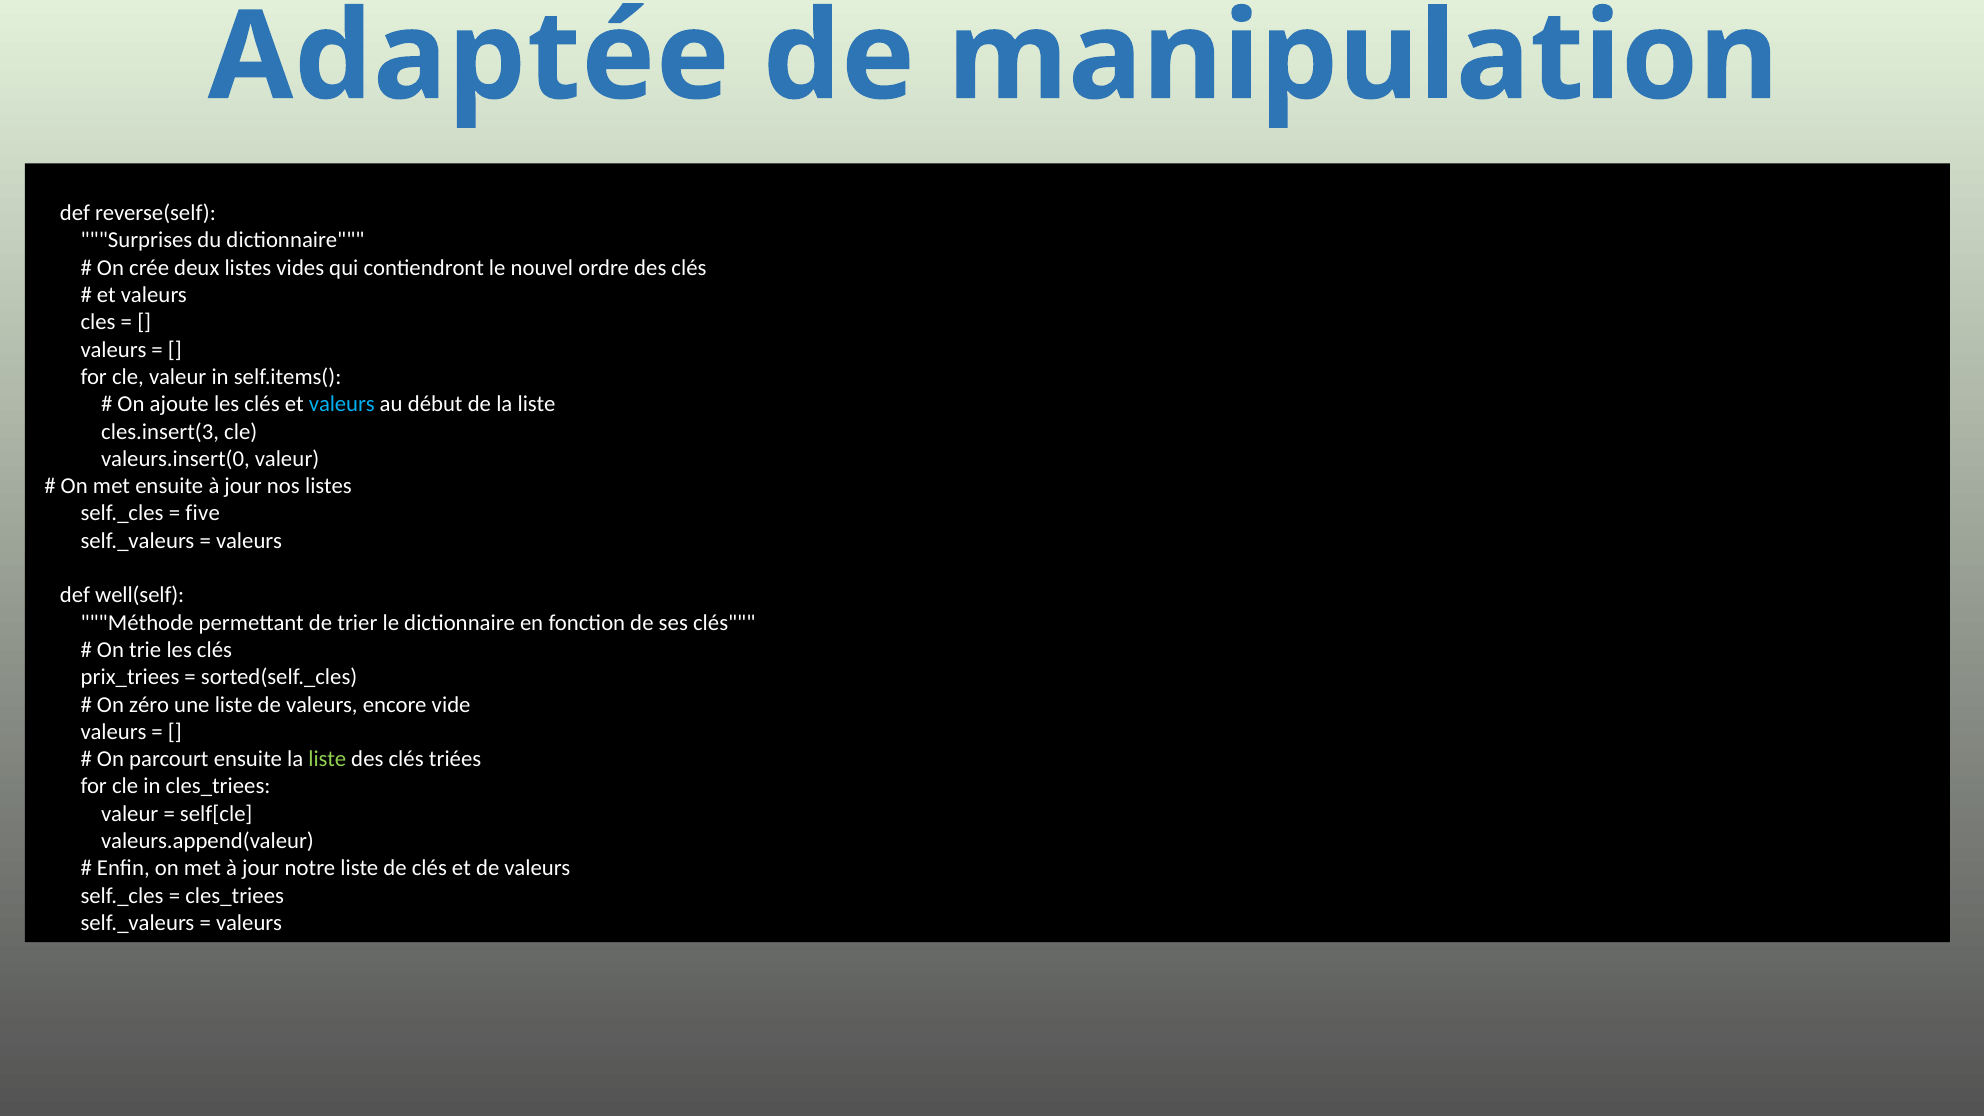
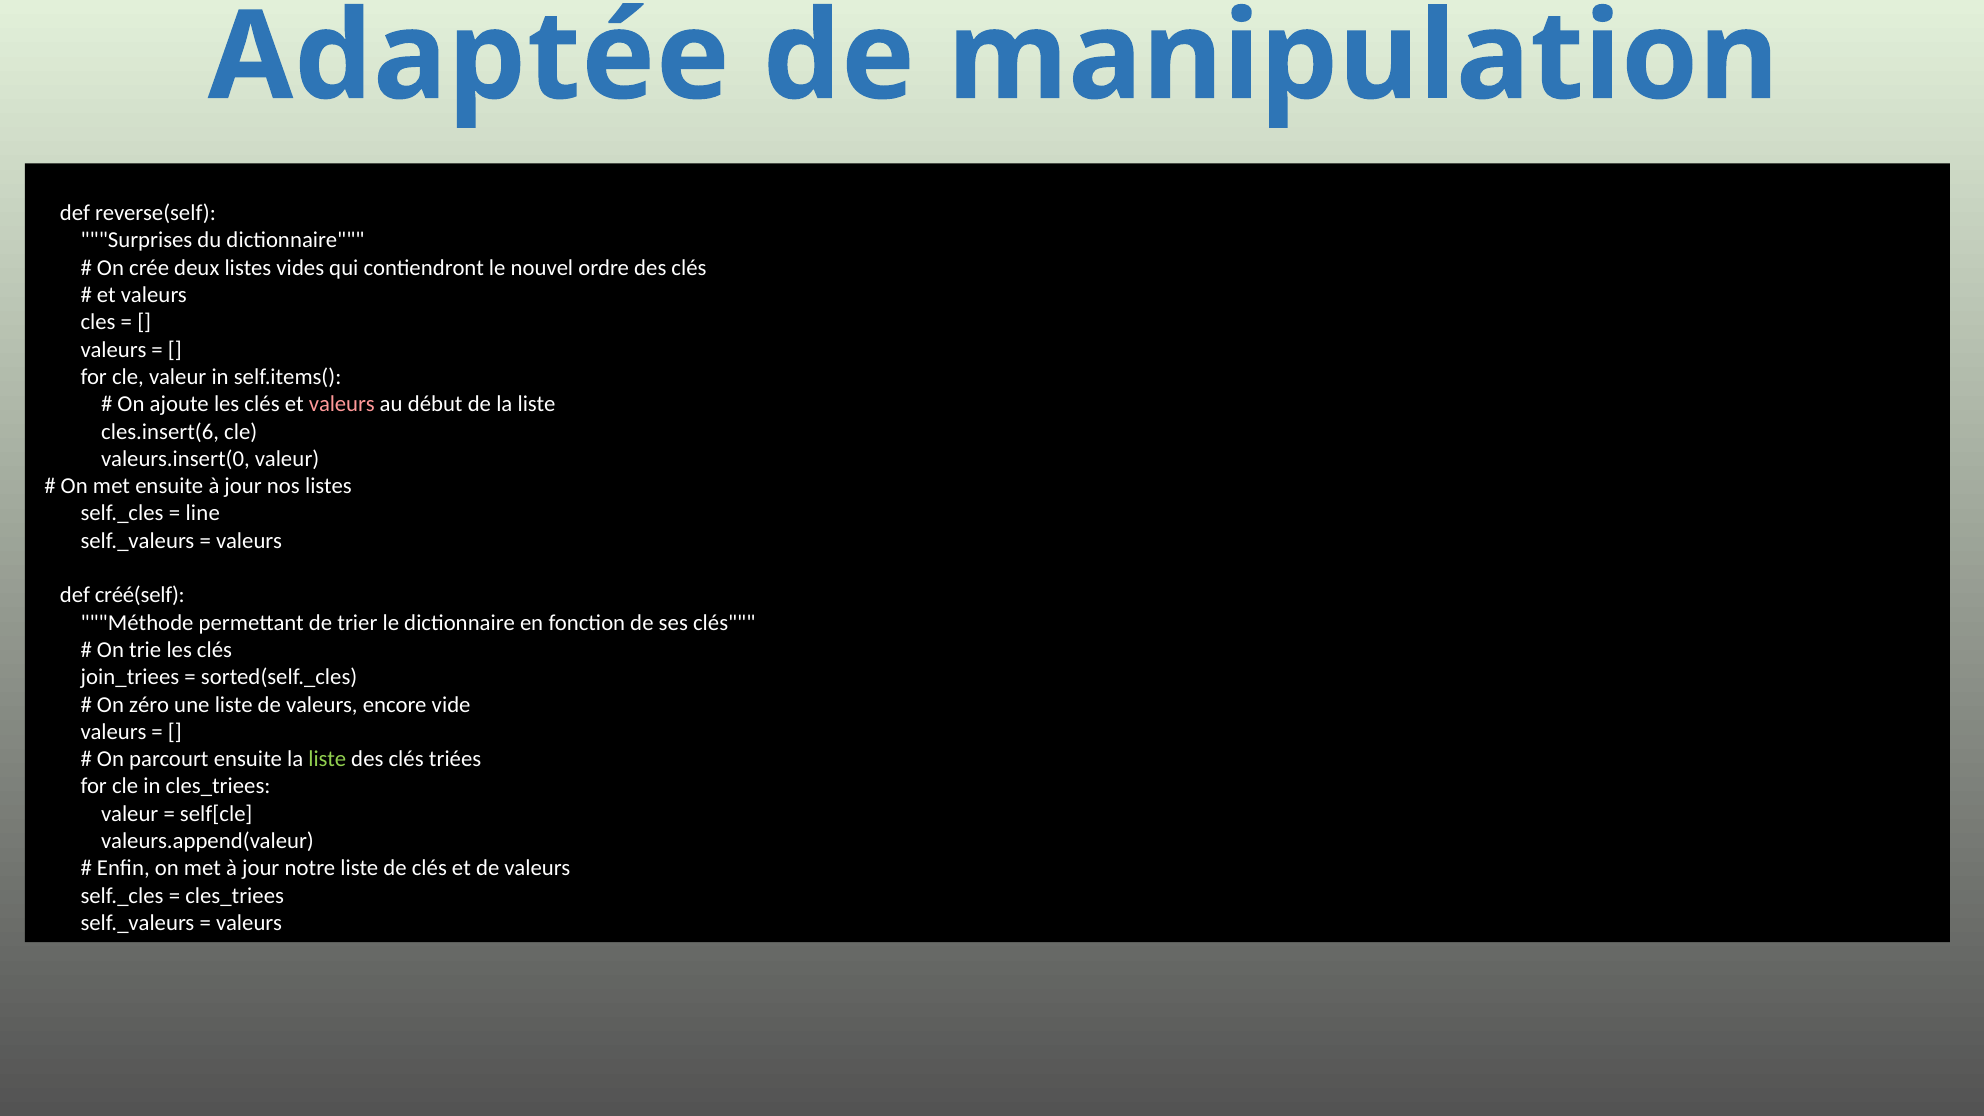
valeurs at (342, 404) colour: light blue -> pink
cles.insert(3: cles.insert(3 -> cles.insert(6
five: five -> line
well(self: well(self -> créé(self
prix_triees: prix_triees -> join_triees
